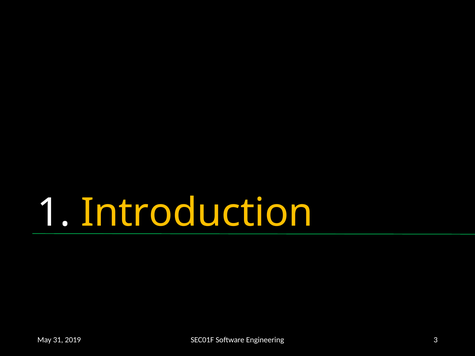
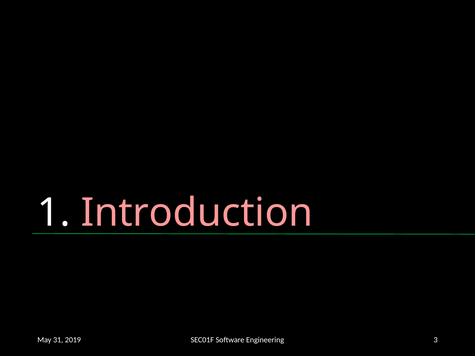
Introduction colour: yellow -> pink
